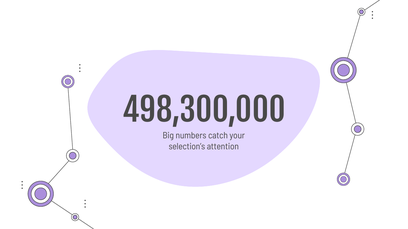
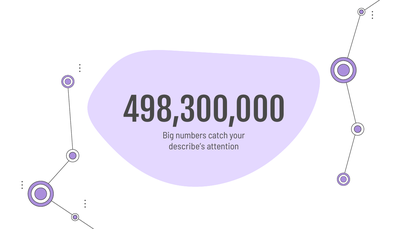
selection’s: selection’s -> describe’s
